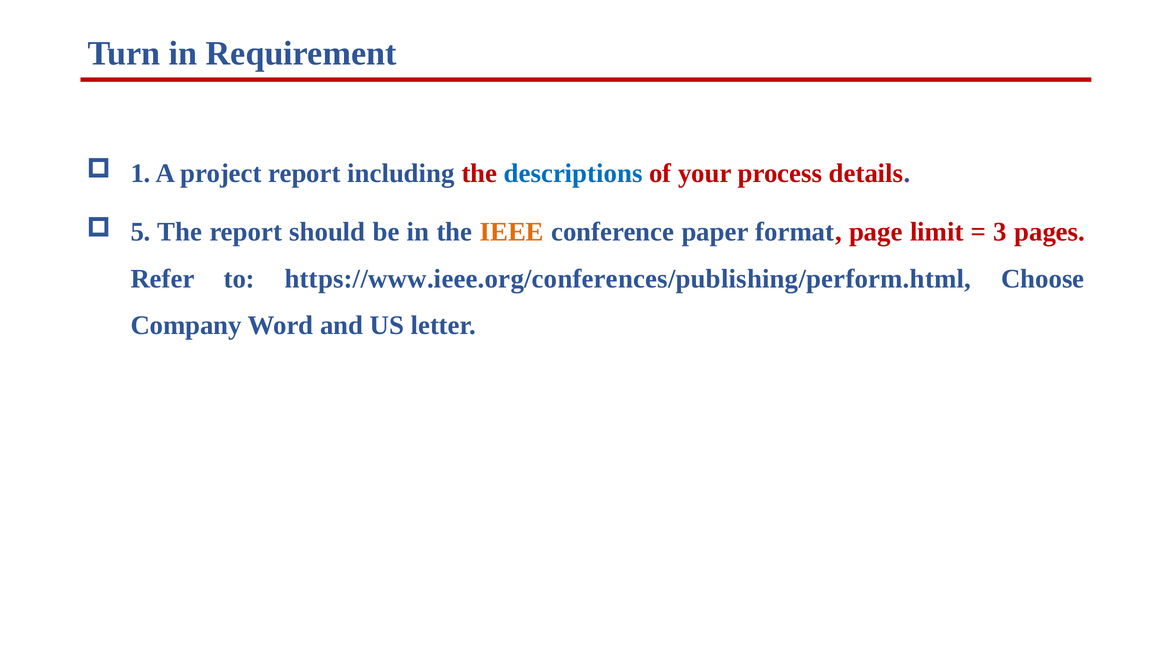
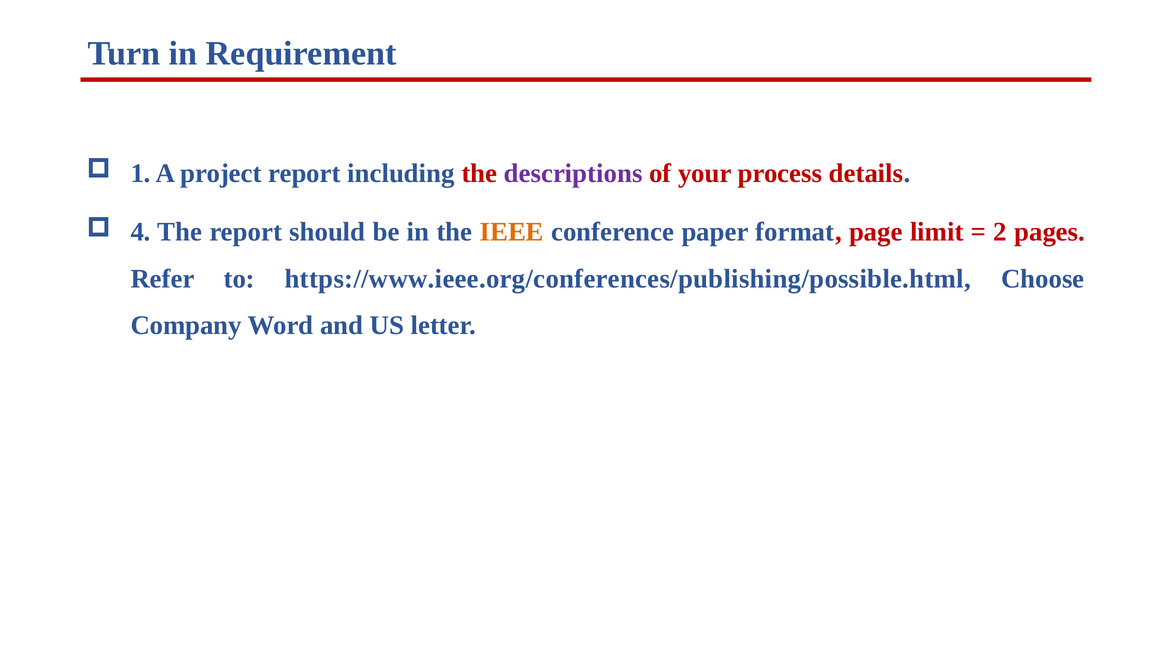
descriptions colour: blue -> purple
5: 5 -> 4
3: 3 -> 2
https://www.ieee.org/conferences/publishing/perform.html: https://www.ieee.org/conferences/publishing/perform.html -> https://www.ieee.org/conferences/publishing/possible.html
